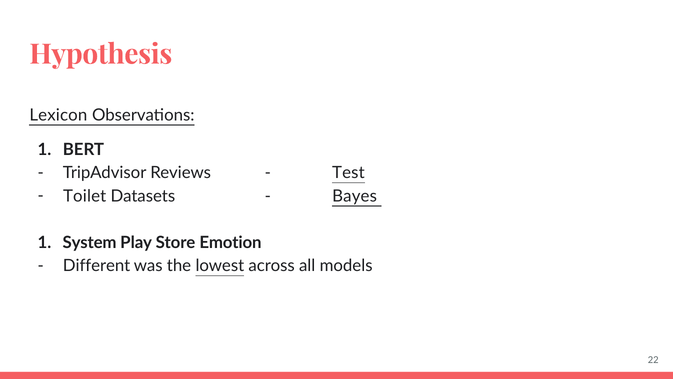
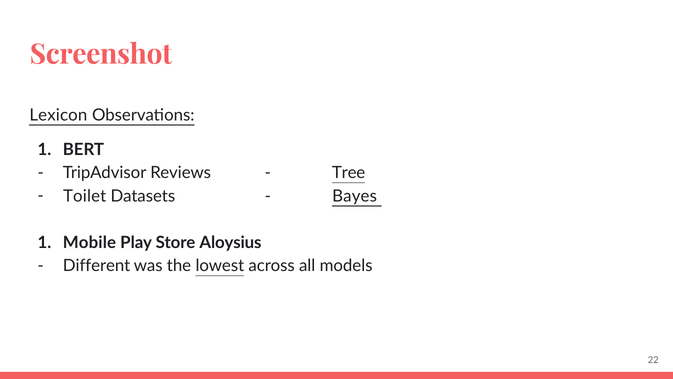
Hypothesis: Hypothesis -> Screenshot
Test: Test -> Tree
System: System -> Mobile
Emotion: Emotion -> Aloysius
